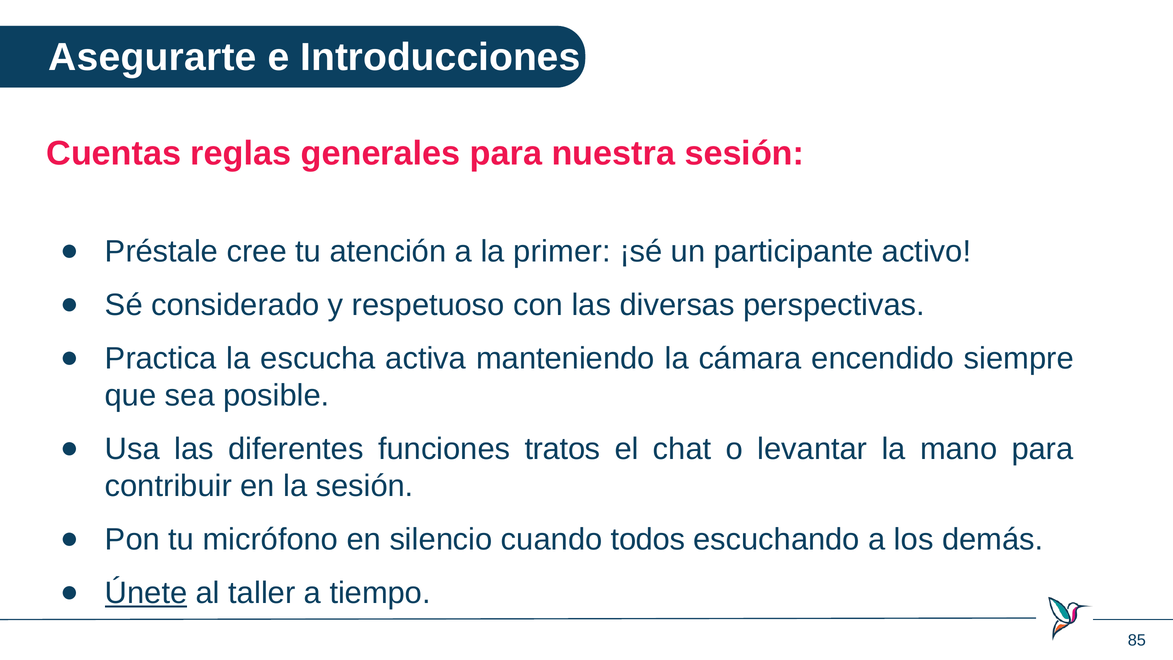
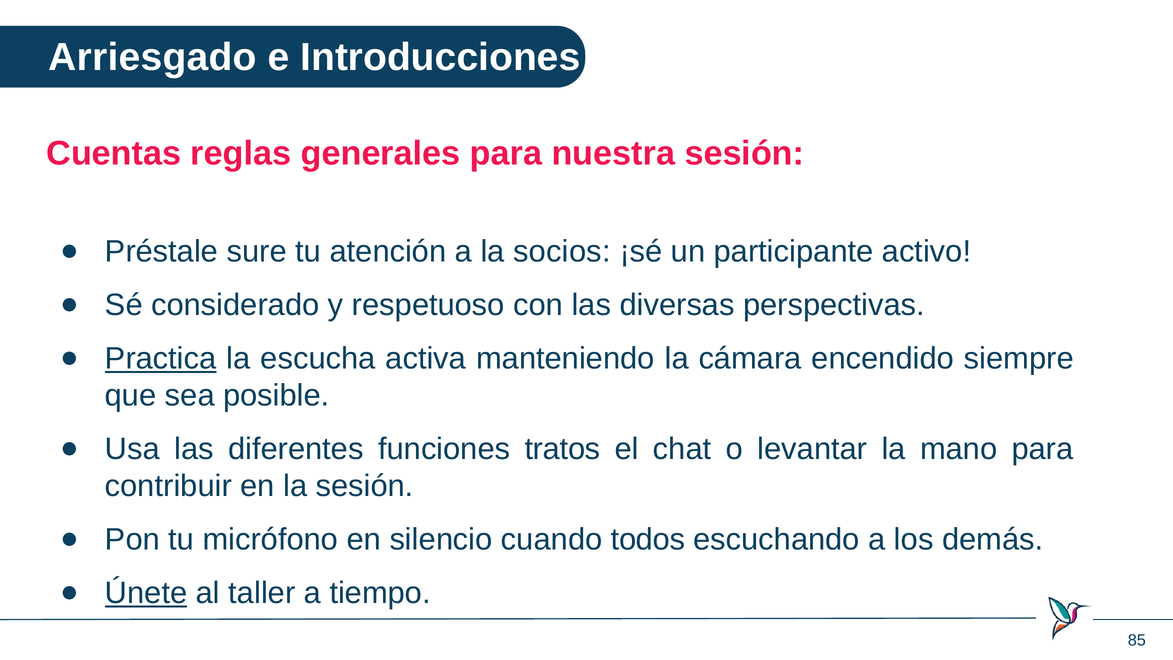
Asegurarte: Asegurarte -> Arriesgado
cree: cree -> sure
primer: primer -> socios
Practica underline: none -> present
